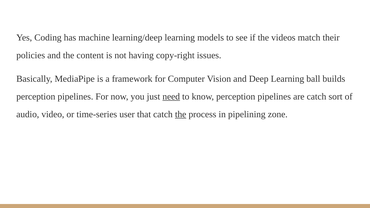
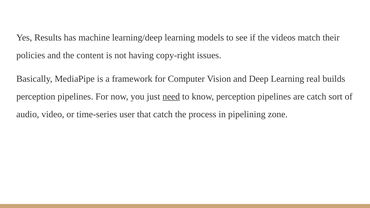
Coding: Coding -> Results
ball: ball -> real
the at (181, 114) underline: present -> none
